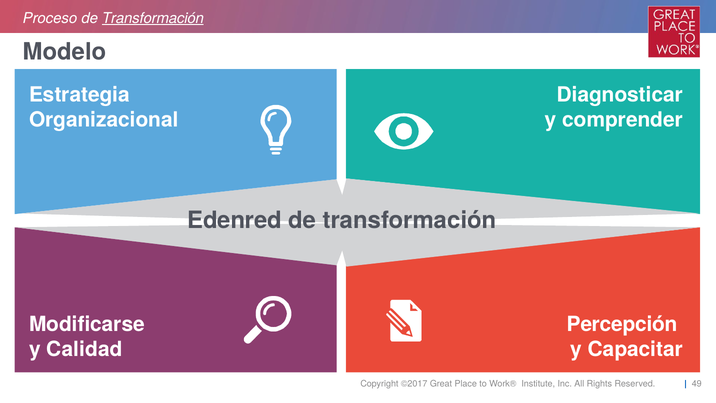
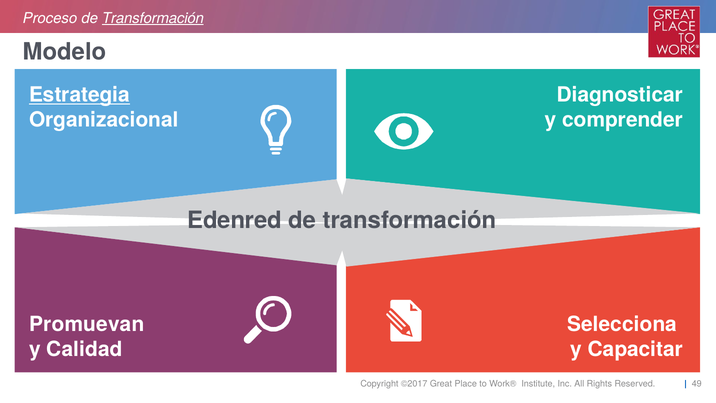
Estrategia underline: none -> present
Modificarse: Modificarse -> Promuevan
Percepción: Percepción -> Selecciona
